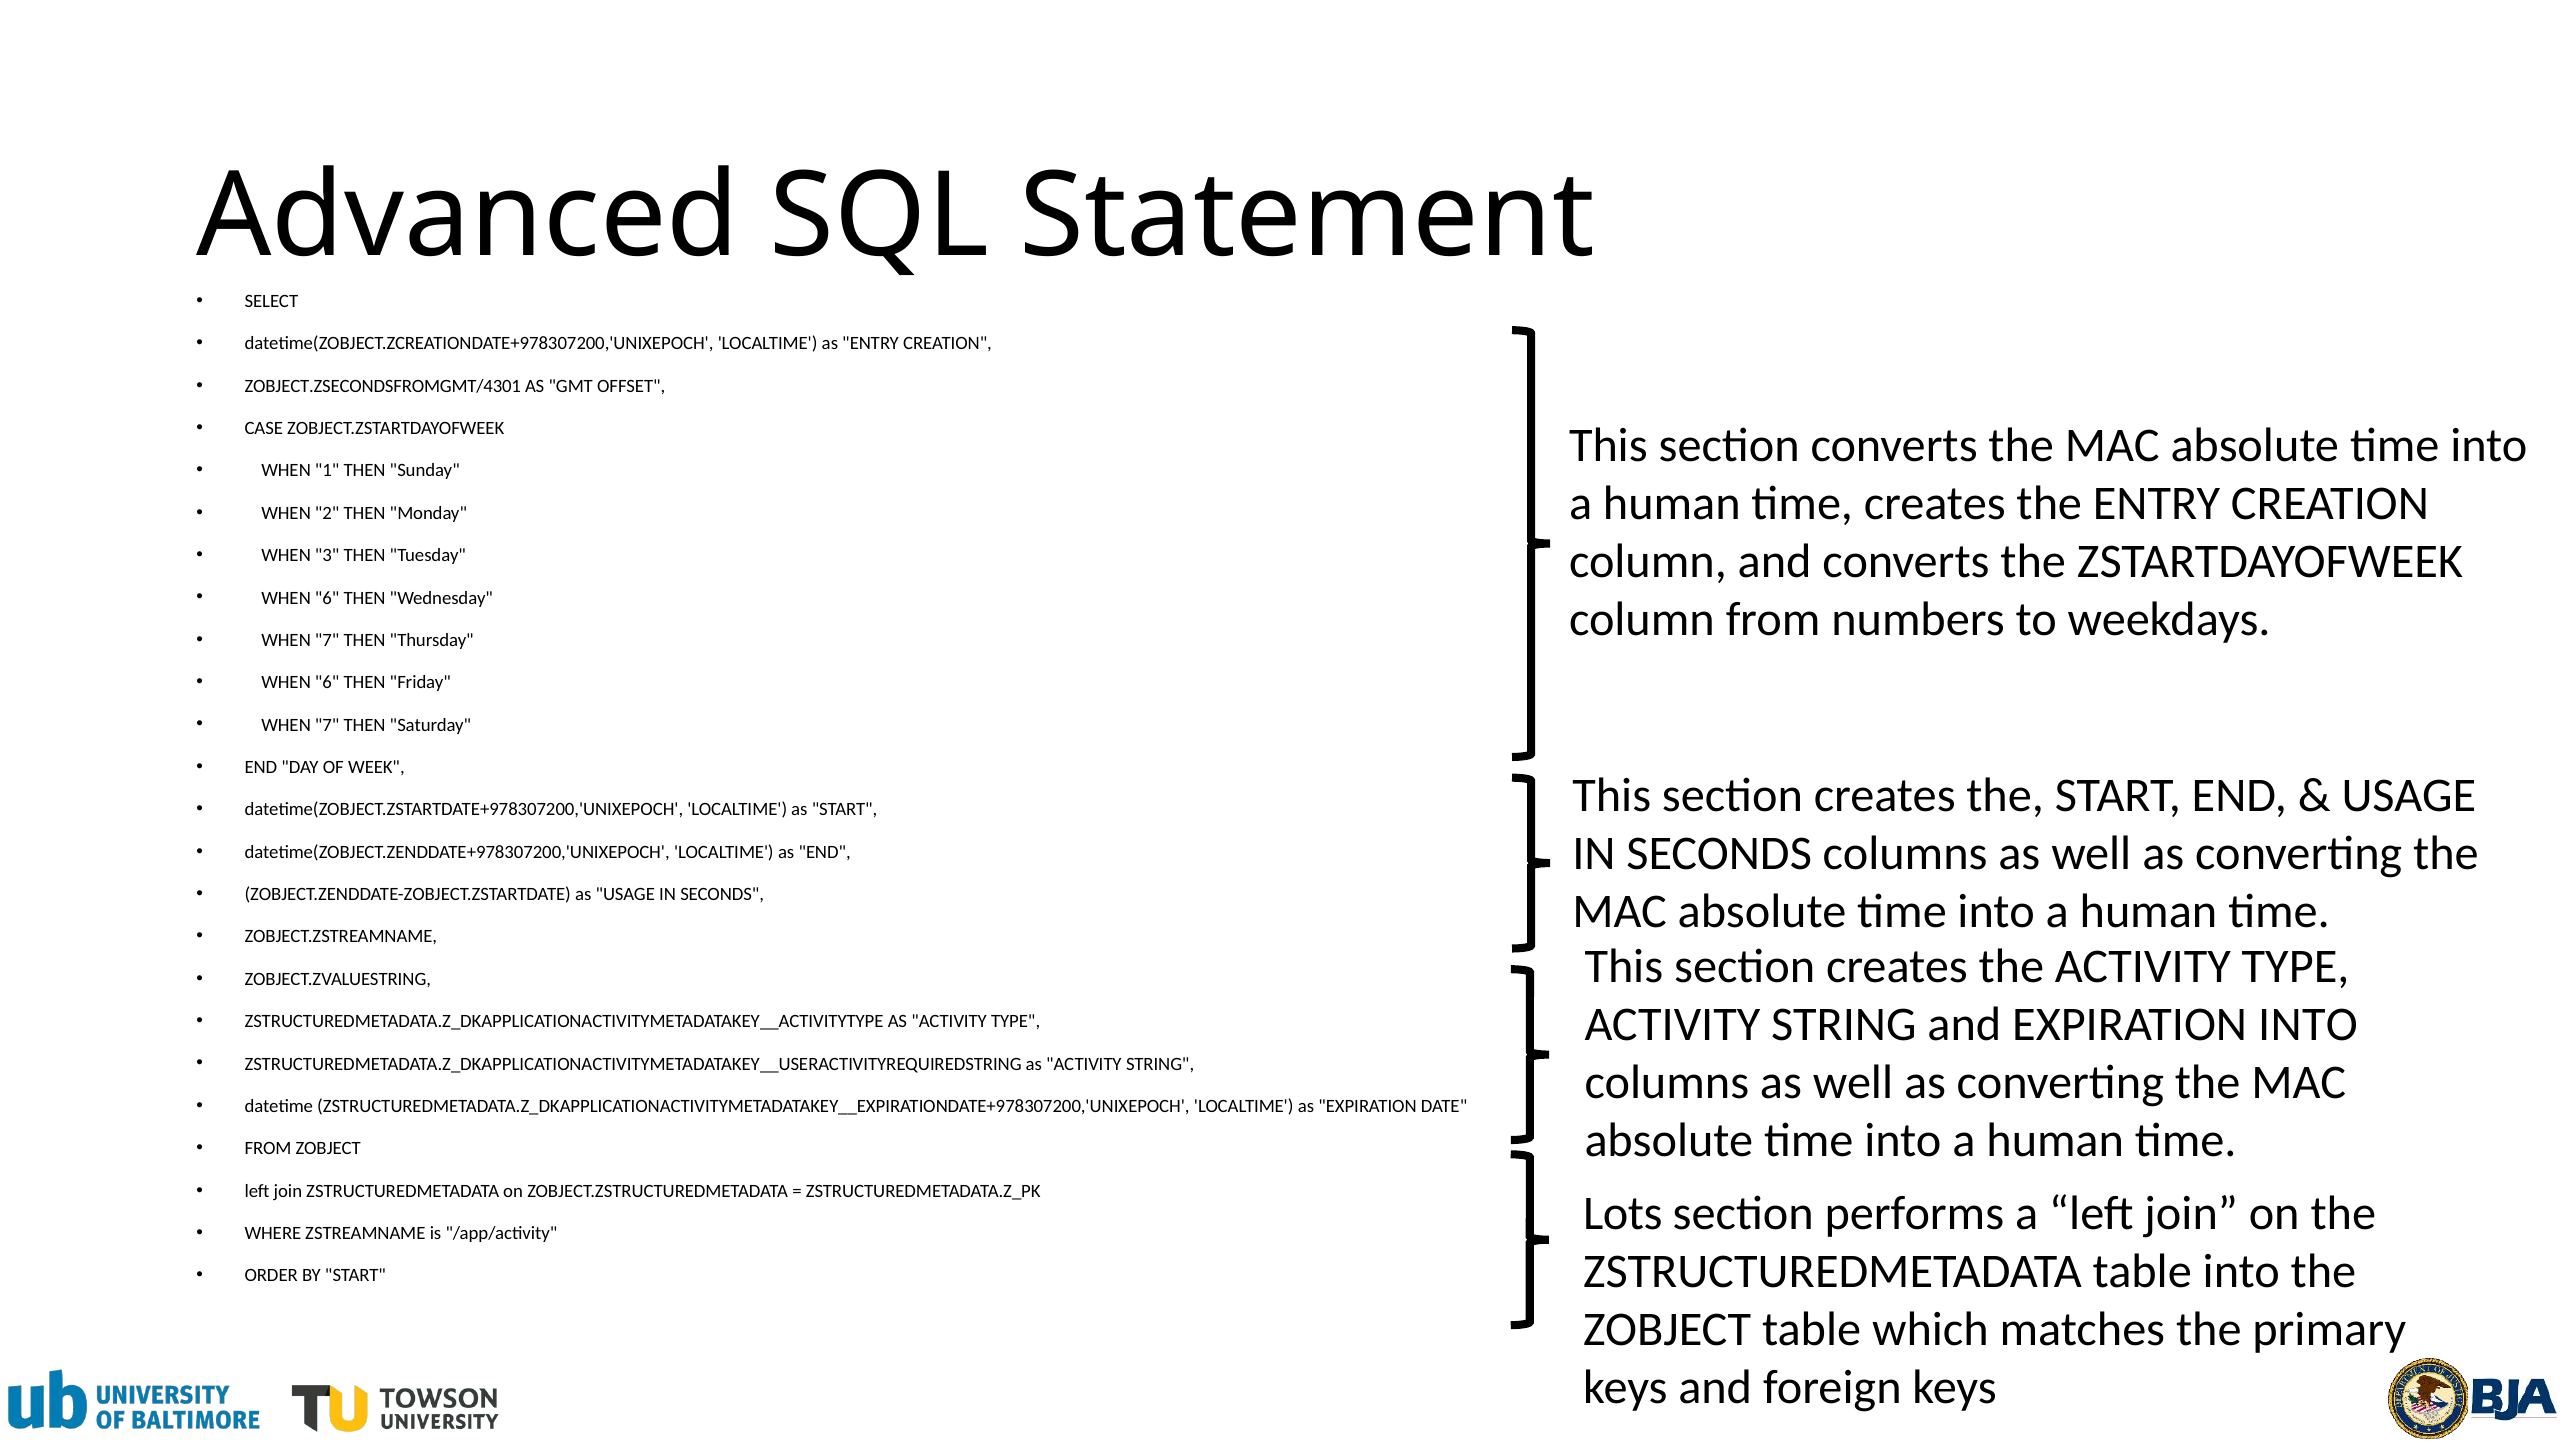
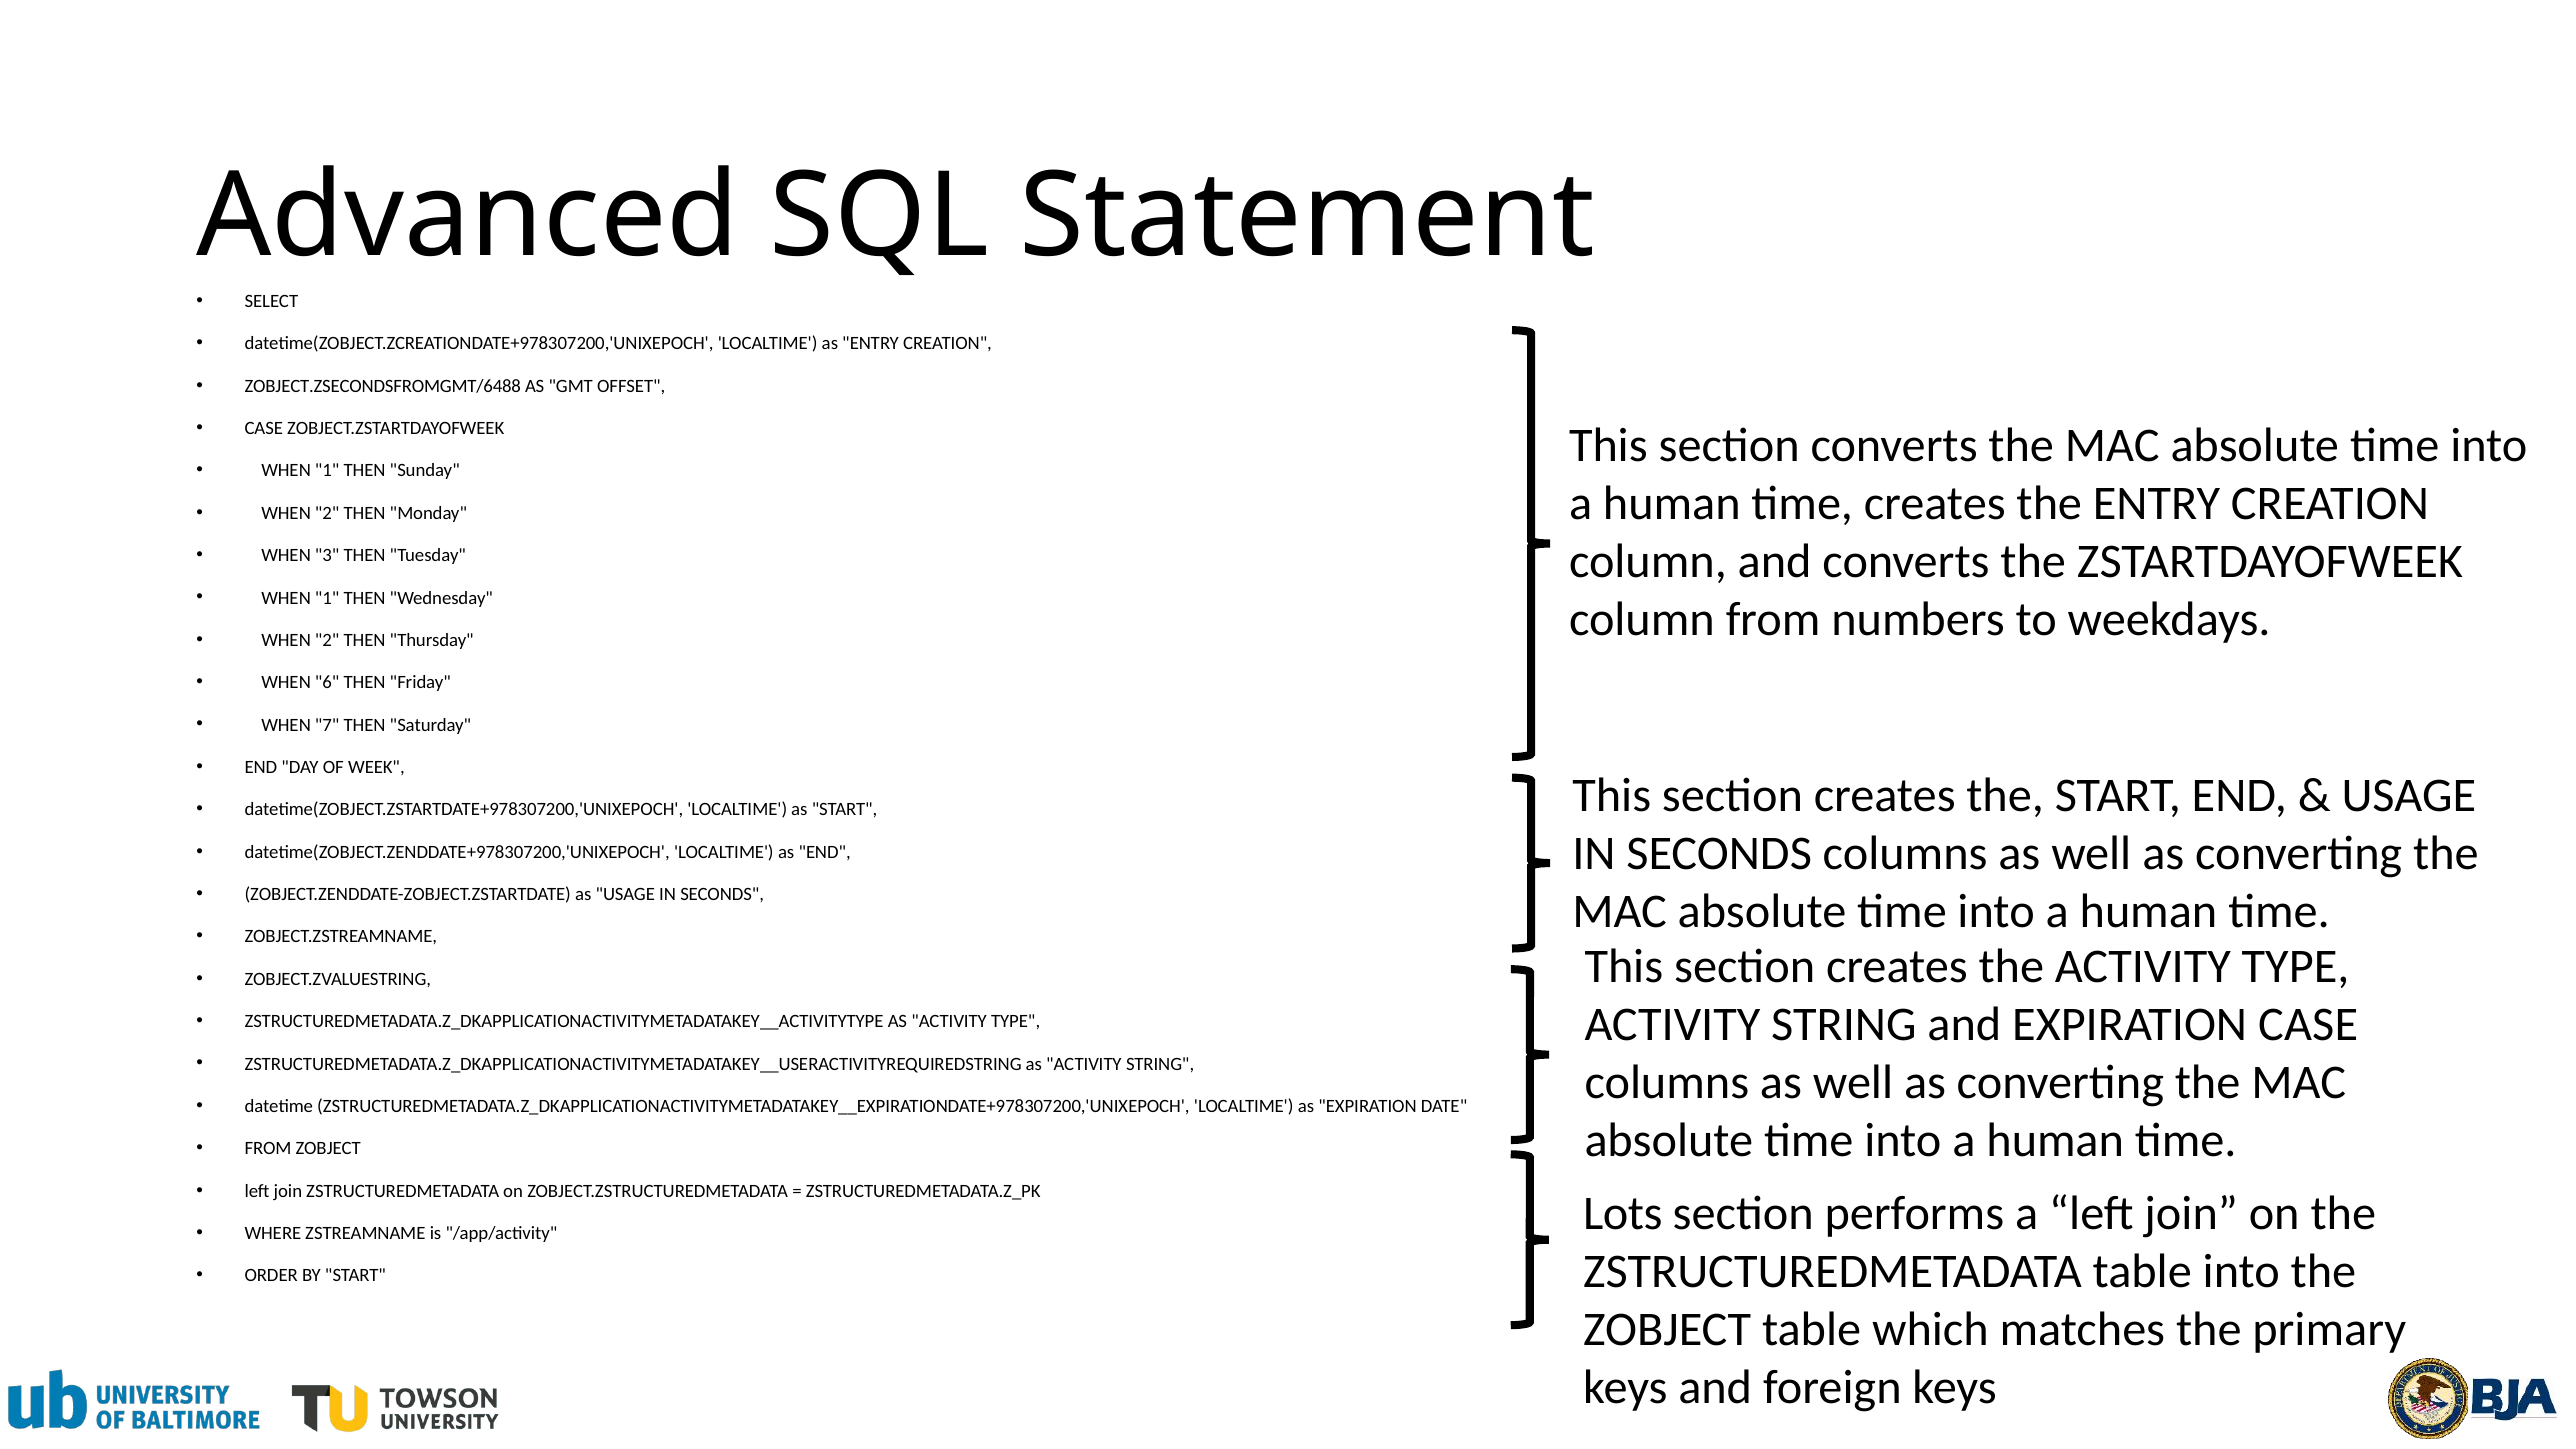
ZOBJECT.ZSECONDSFROMGMT/4301: ZOBJECT.ZSECONDSFROMGMT/4301 -> ZOBJECT.ZSECONDSFROMGMT/6488
6 at (327, 598): 6 -> 1
7 at (327, 640): 7 -> 2
EXPIRATION INTO: INTO -> CASE
